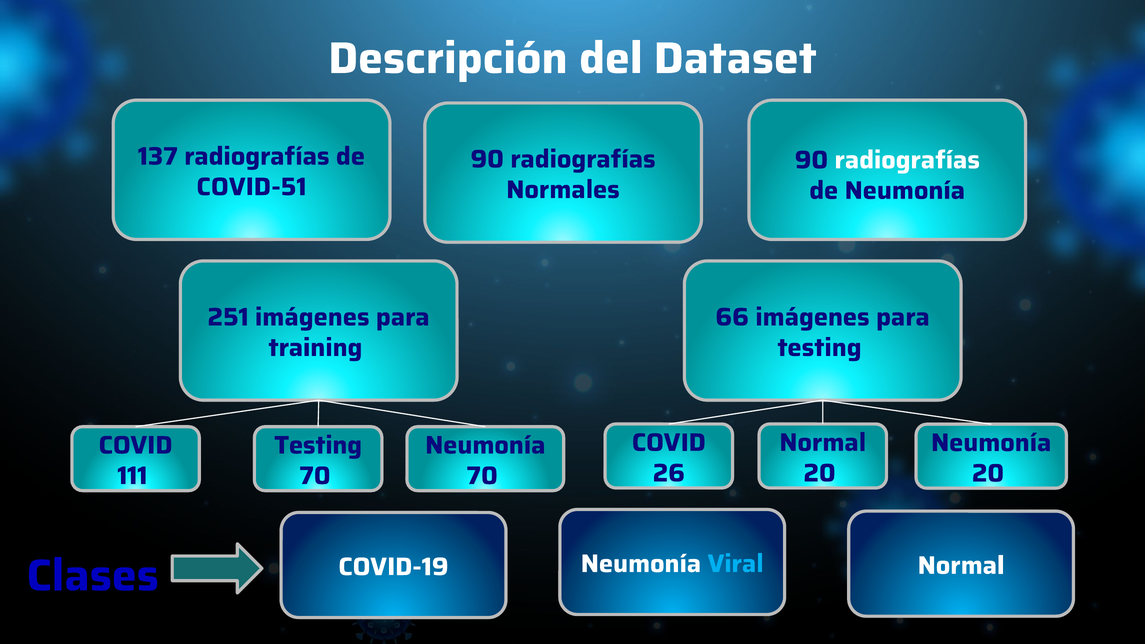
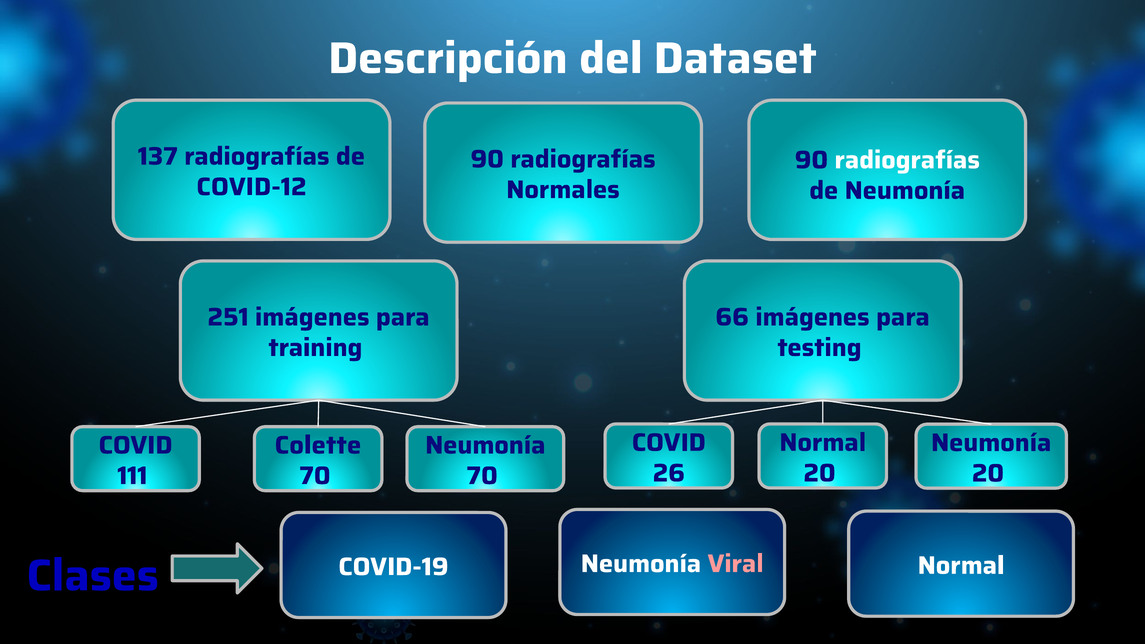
COVID-51: COVID-51 -> COVID-12
Testing at (318, 445): Testing -> Colette
Viral colour: light blue -> pink
